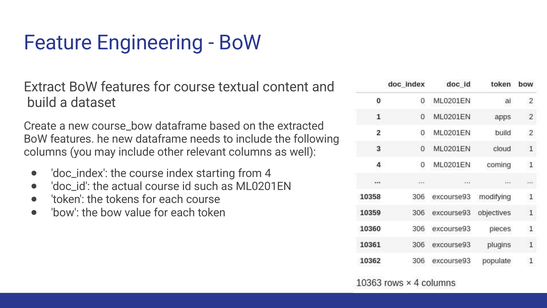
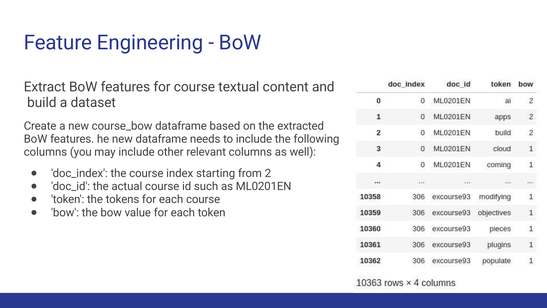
4: 4 -> 2
